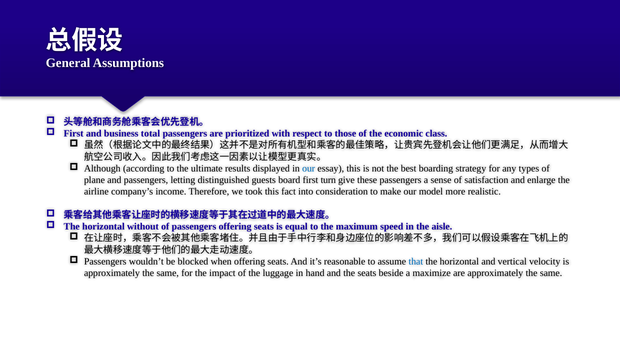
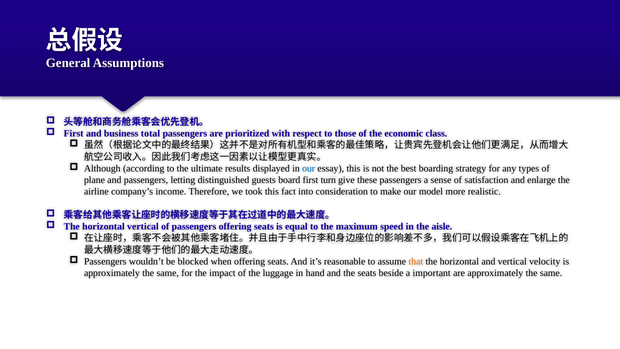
horizontal without: without -> vertical
that colour: blue -> orange
maximize: maximize -> important
